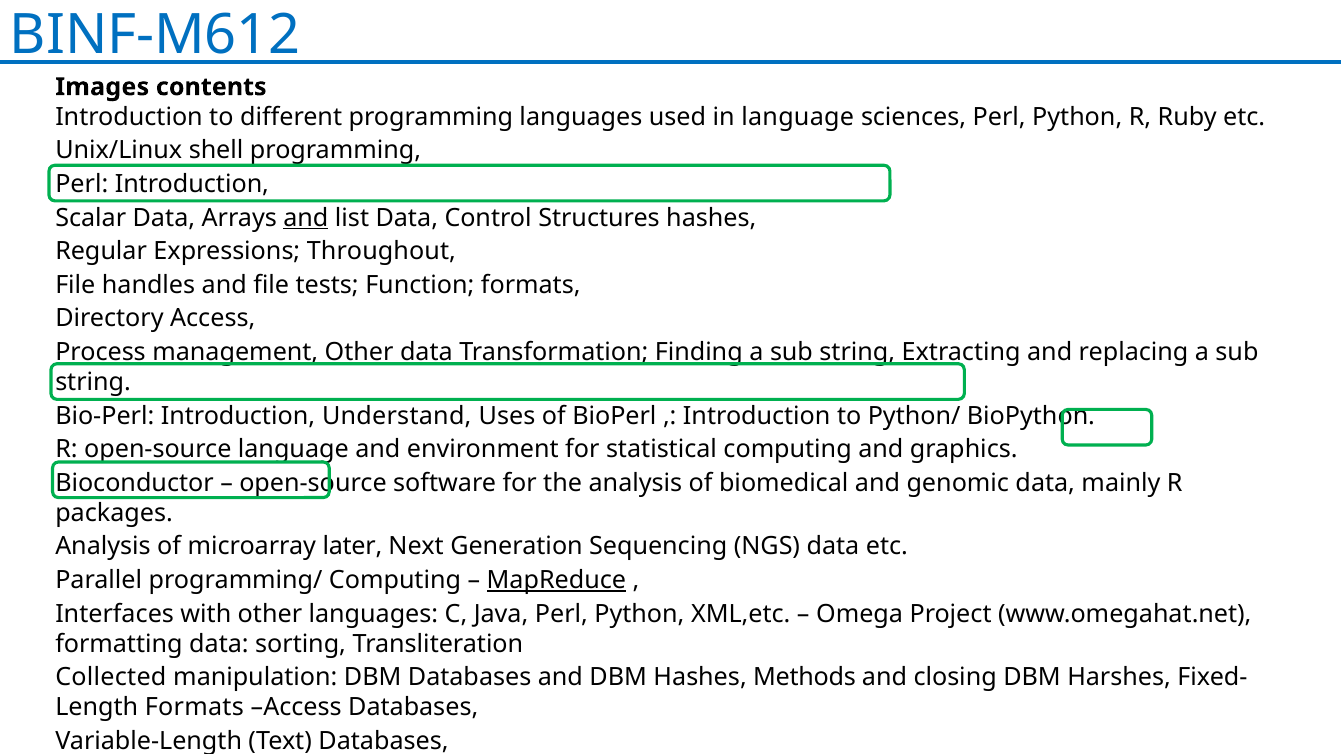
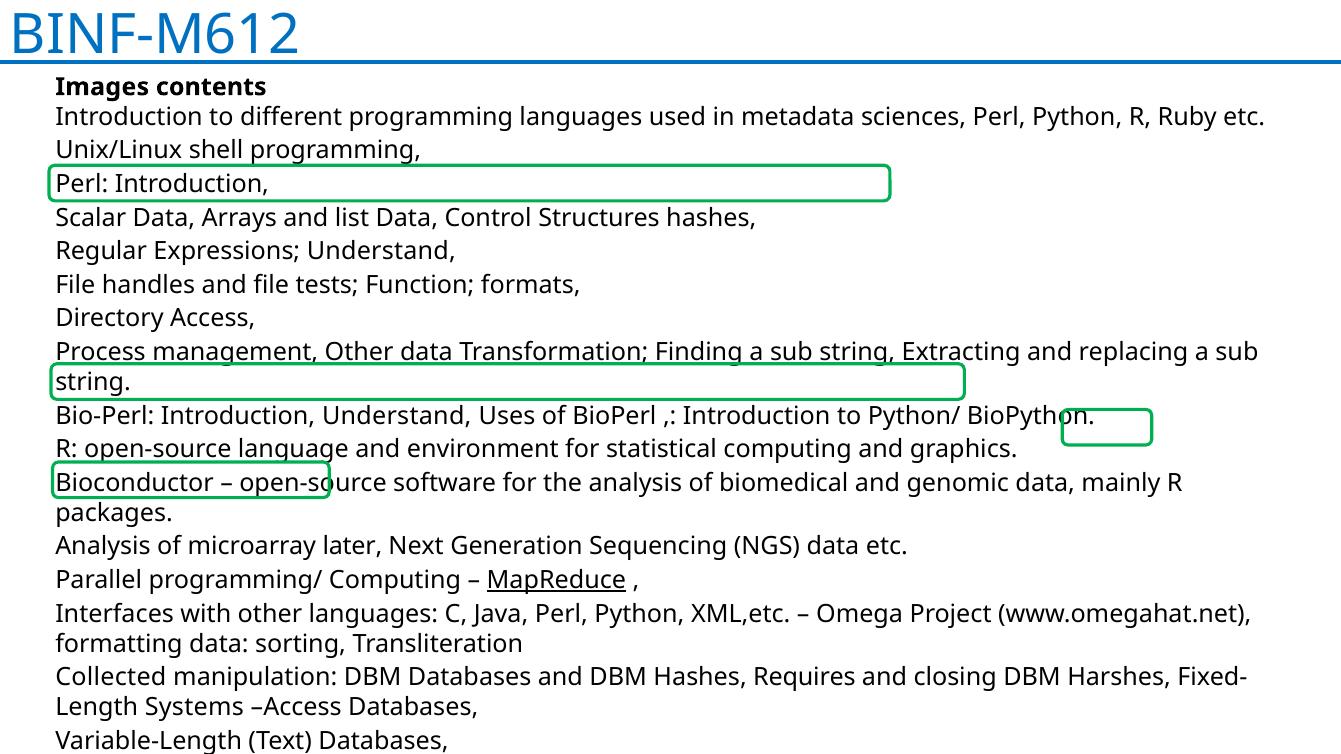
in language: language -> metadata
and at (306, 218) underline: present -> none
Expressions Throughout: Throughout -> Understand
Methods: Methods -> Requires
Formats at (194, 708): Formats -> Systems
